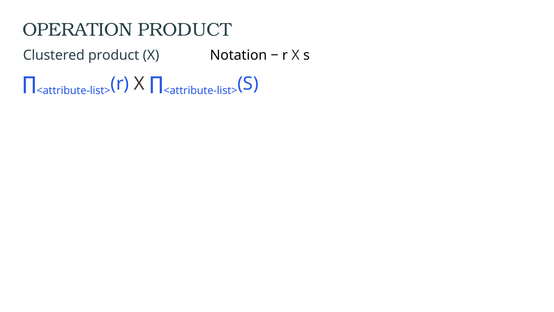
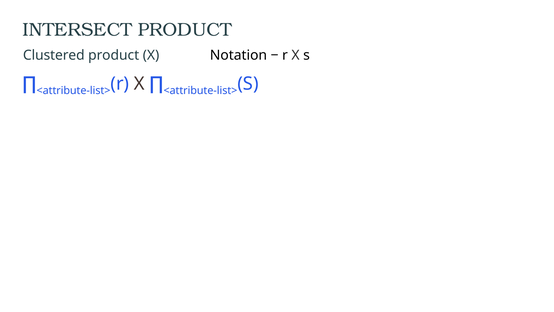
OPERATION: OPERATION -> INTERSECT
